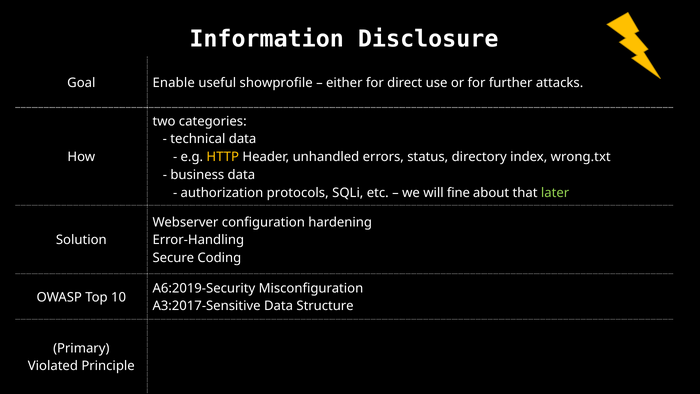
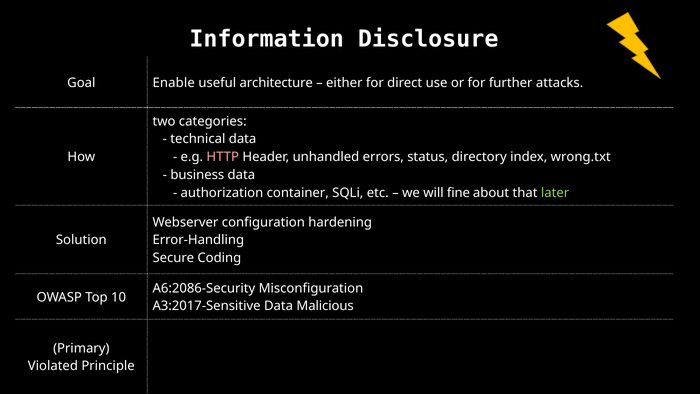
showprofile: showprofile -> architecture
HTTP colour: yellow -> pink
protocols: protocols -> container
A6:2019-Security: A6:2019-Security -> A6:2086-Security
Structure: Structure -> Malicious
